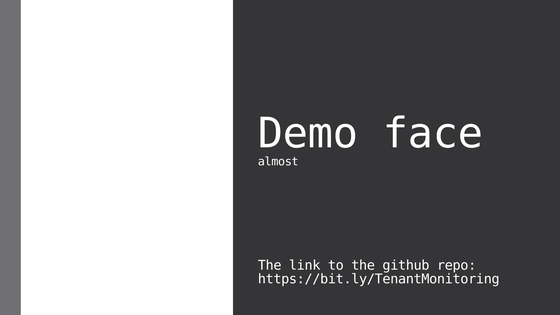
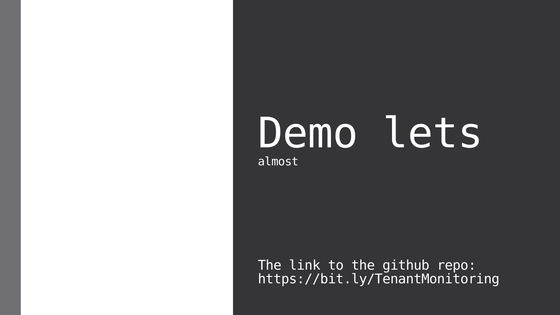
face: face -> lets
